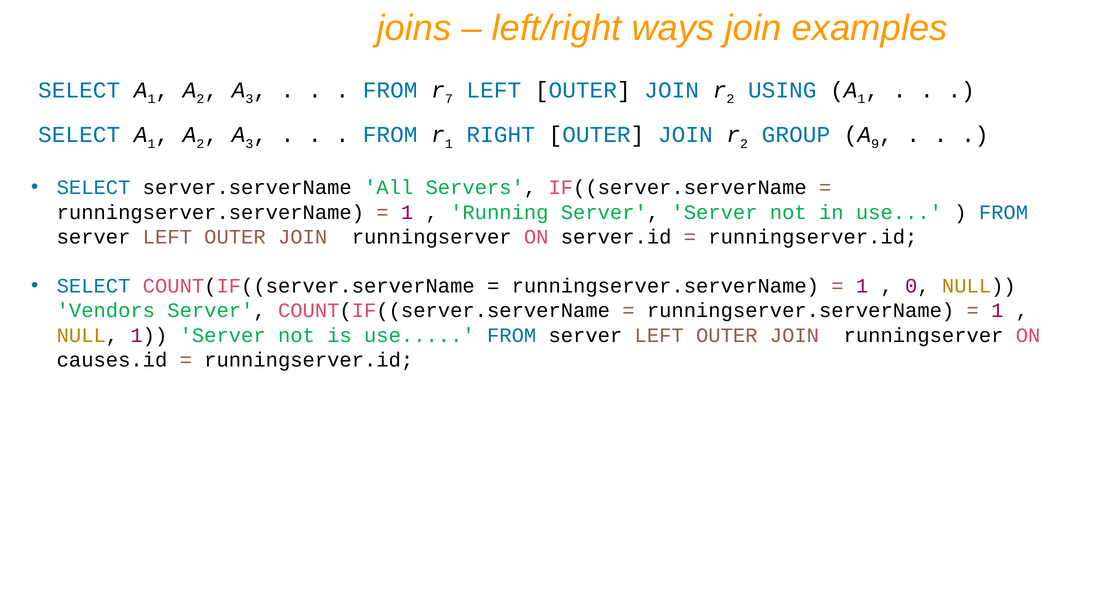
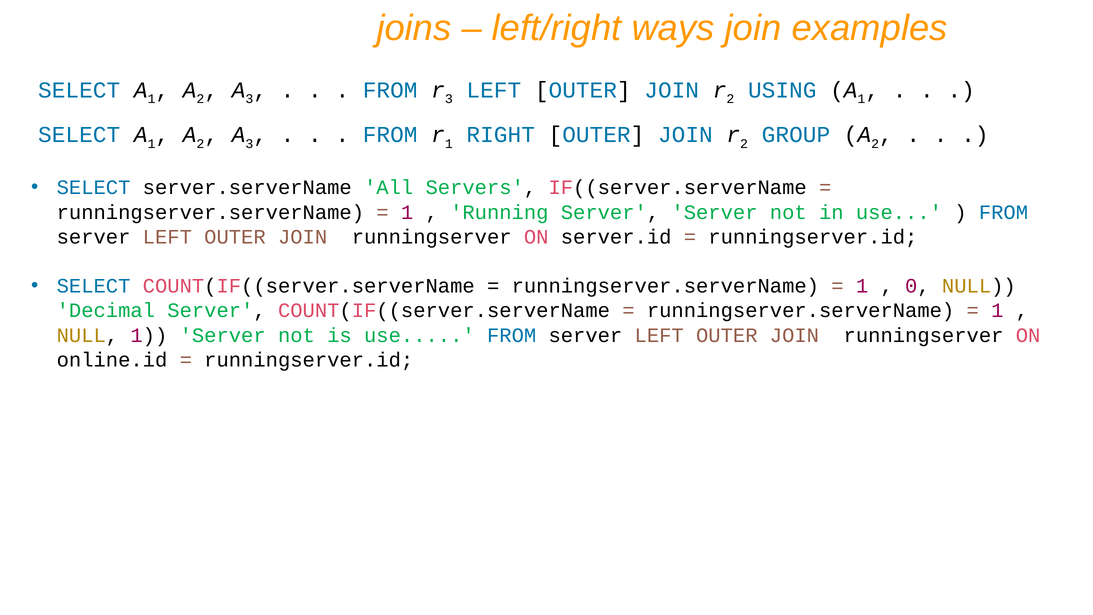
7 at (449, 99): 7 -> 3
9 at (875, 144): 9 -> 2
Vendors: Vendors -> Decimal
causes.id: causes.id -> online.id
